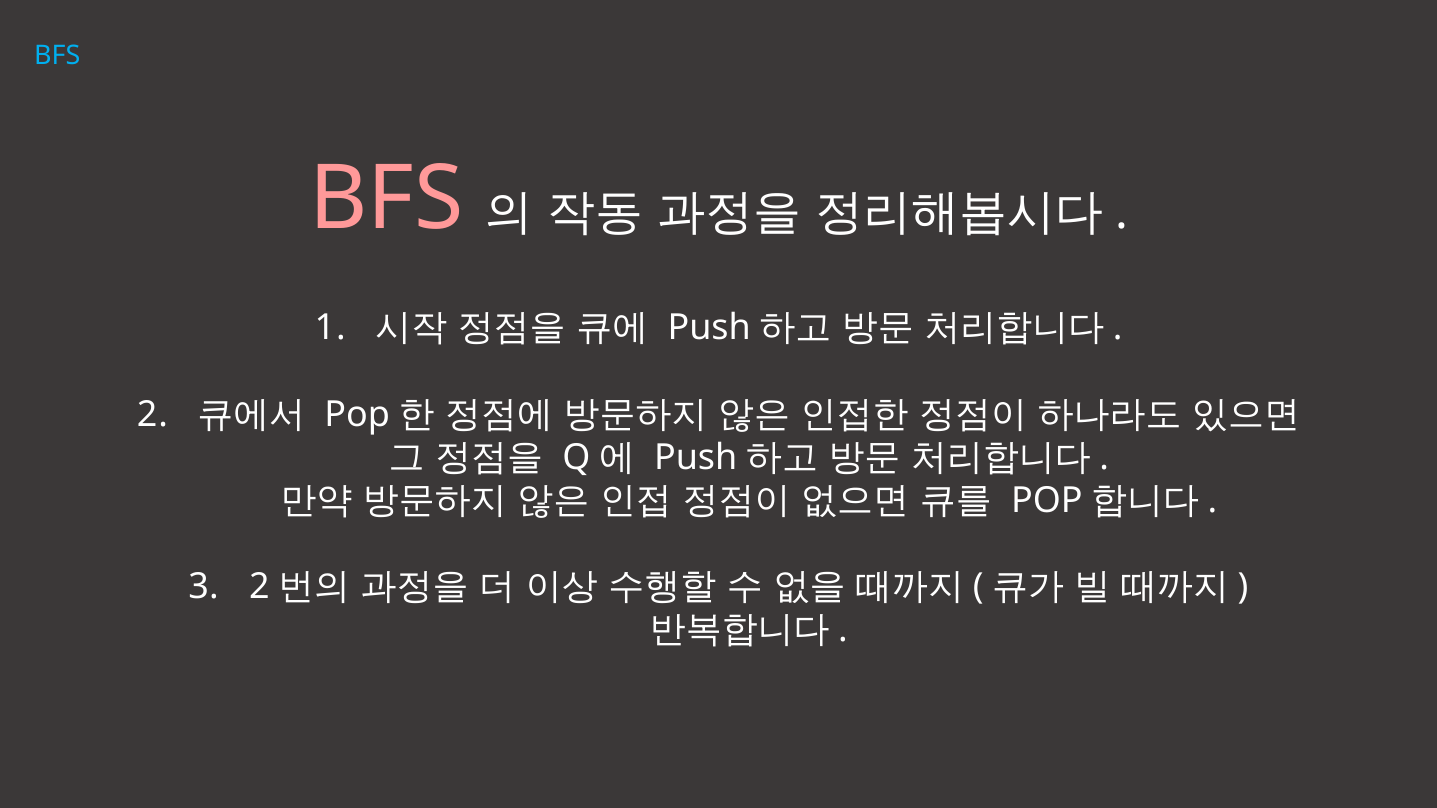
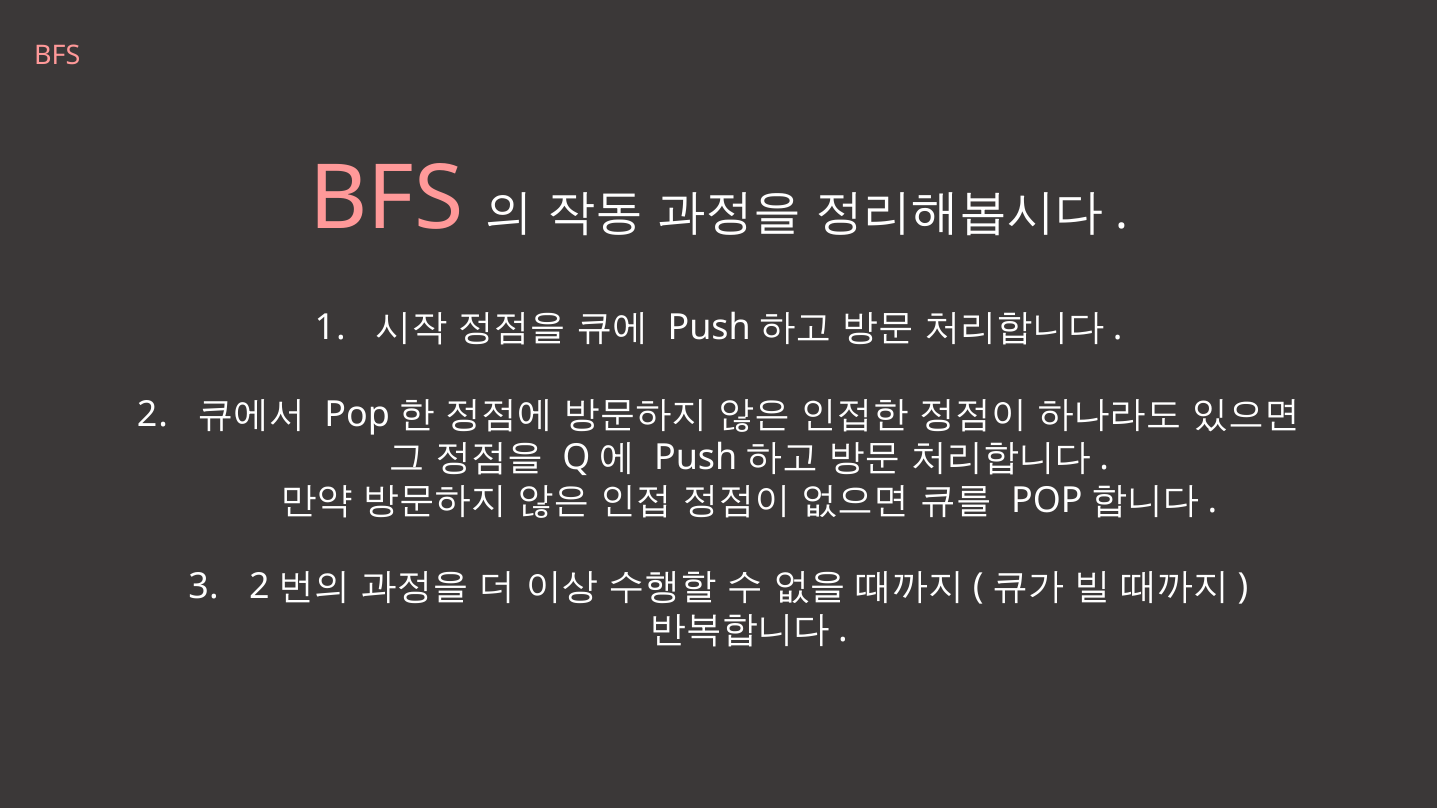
BFS at (57, 56) colour: light blue -> pink
